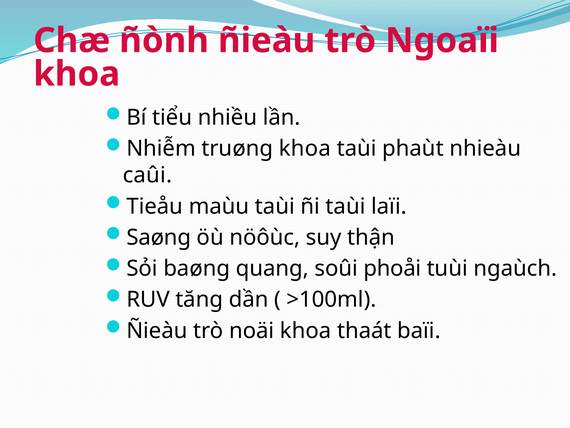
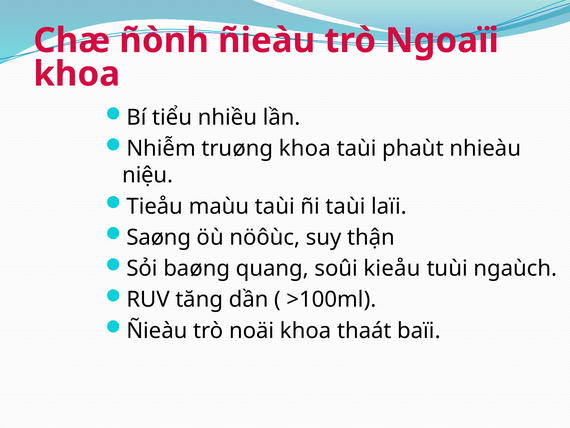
caûi: caûi -> niệu
phoåi: phoåi -> kieåu
